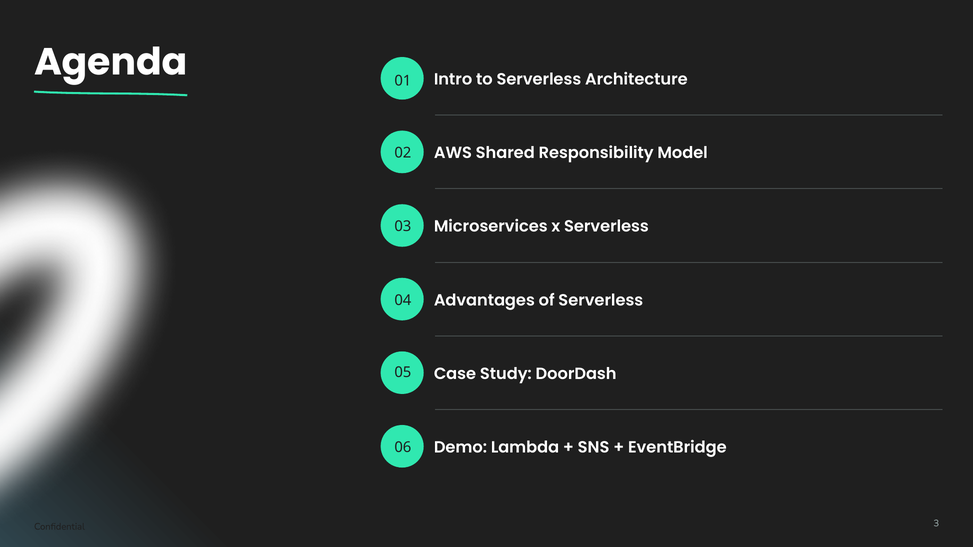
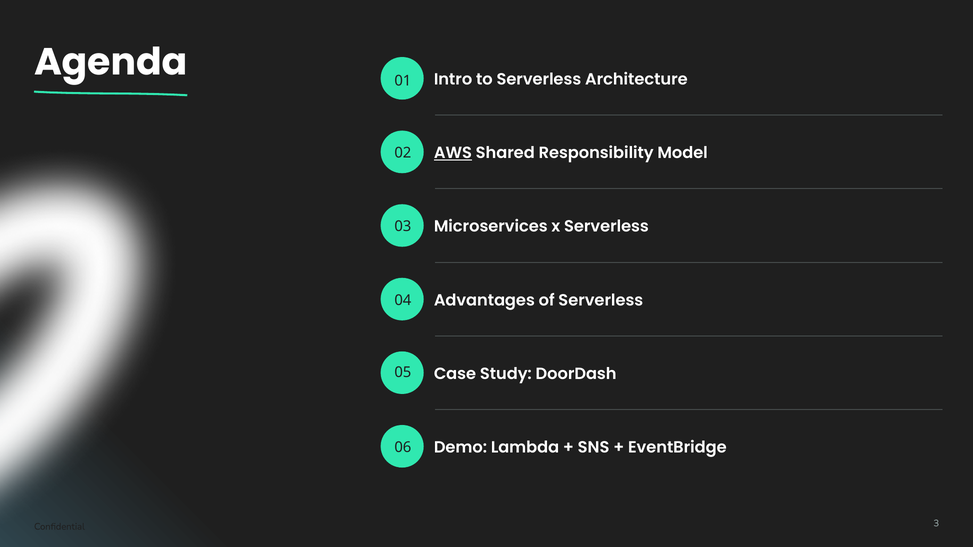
AWS underline: none -> present
